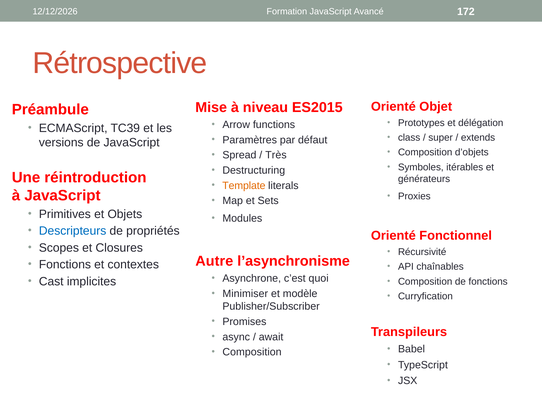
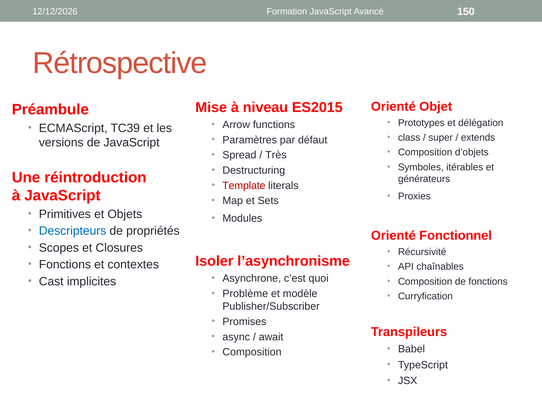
172: 172 -> 150
Template colour: orange -> red
Autre: Autre -> Isoler
Minimiser: Minimiser -> Problème
